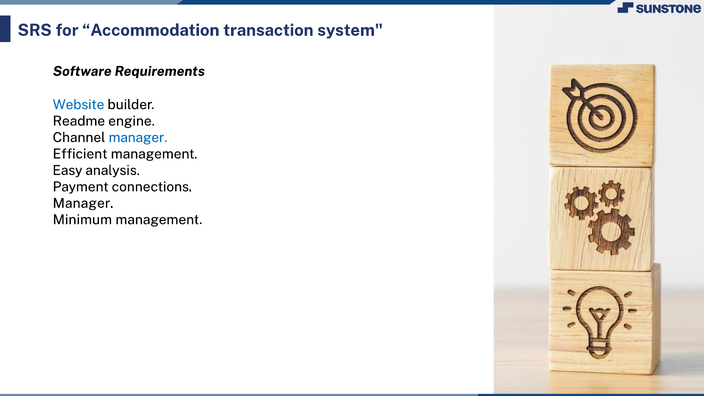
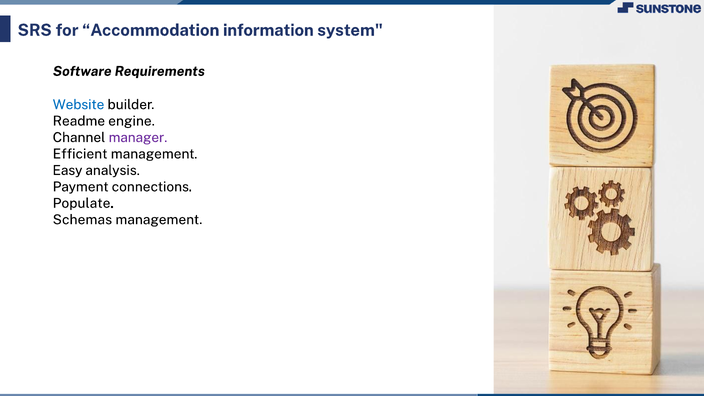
transaction: transaction -> information
manager at (138, 138) colour: blue -> purple
Manager at (83, 203): Manager -> Populate
Minimum: Minimum -> Schemas
